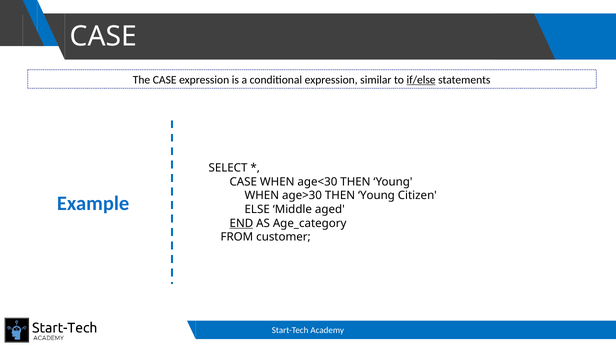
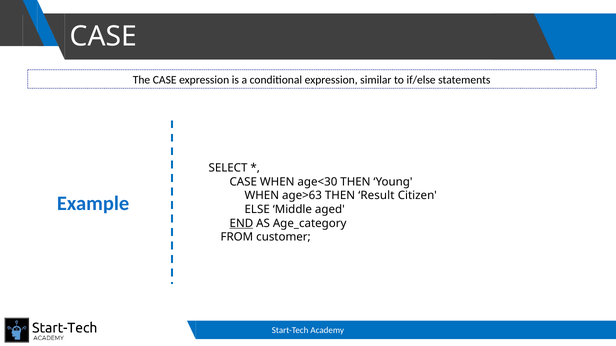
if/else underline: present -> none
age>30: age>30 -> age>63
Young at (376, 196): Young -> Result
